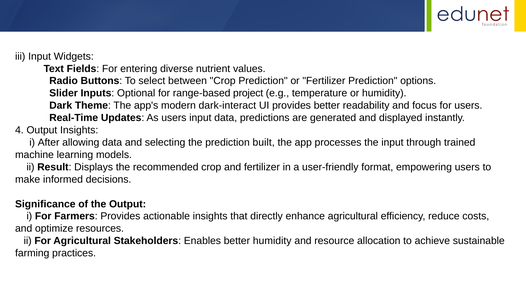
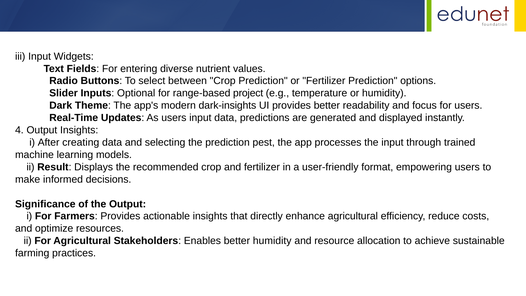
dark-interact: dark-interact -> dark-insights
allowing: allowing -> creating
built: built -> pest
